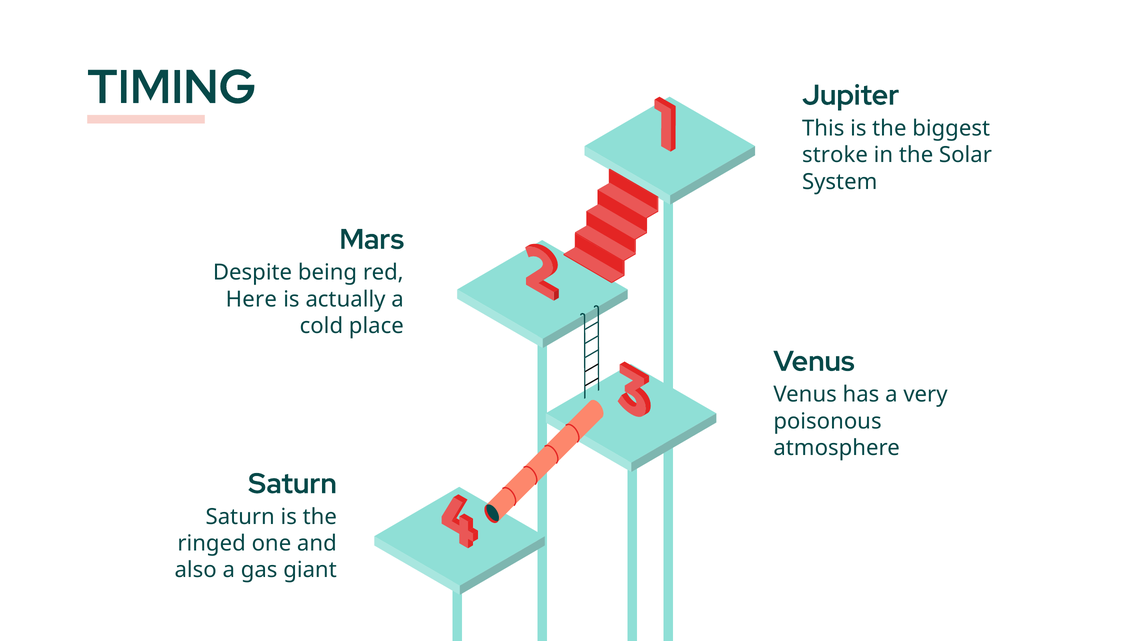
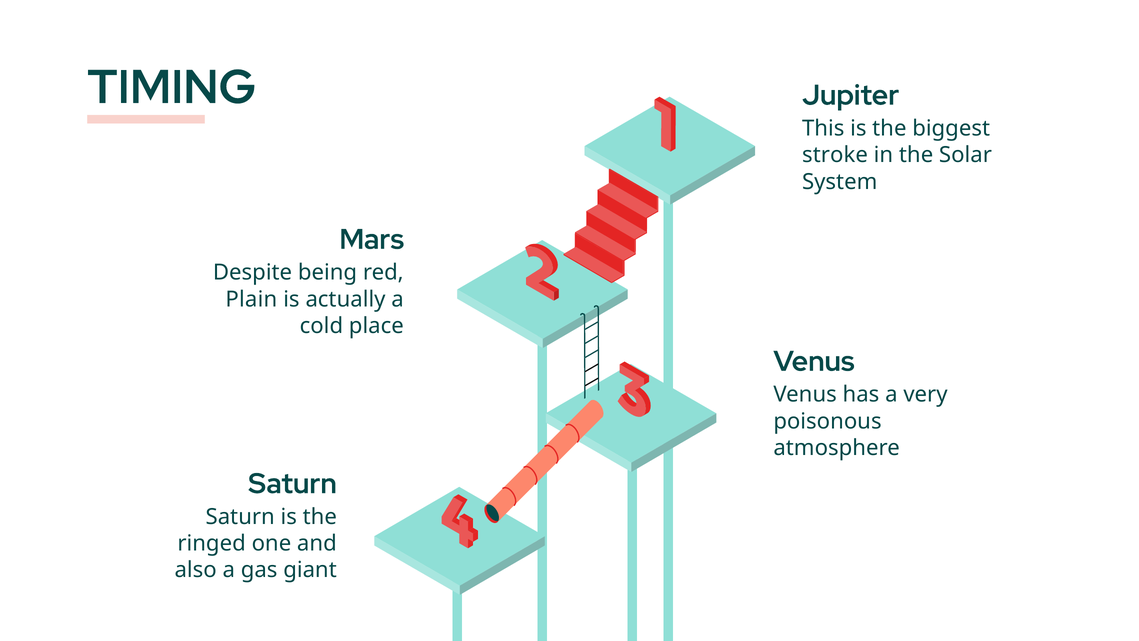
Here: Here -> Plain
